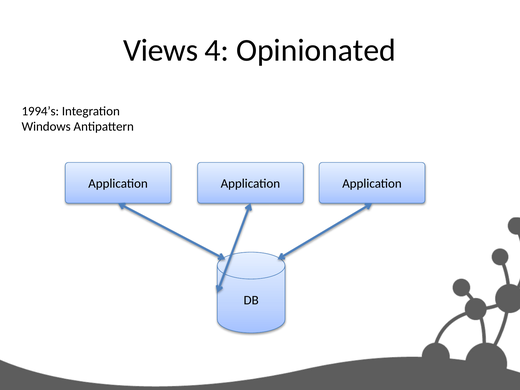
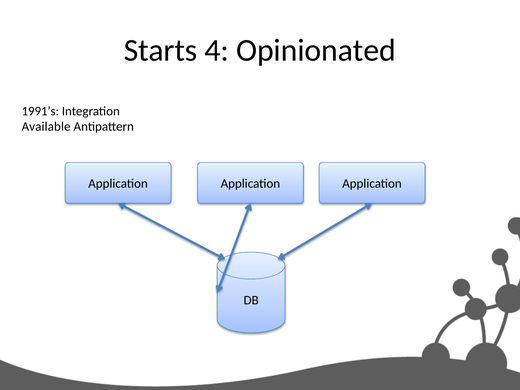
Views: Views -> Starts
1994’s: 1994’s -> 1991’s
Windows: Windows -> Available
